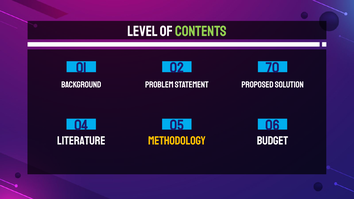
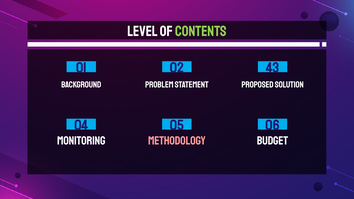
70: 70 -> 43
Literature: Literature -> Monitoring
Methodology colour: yellow -> pink
